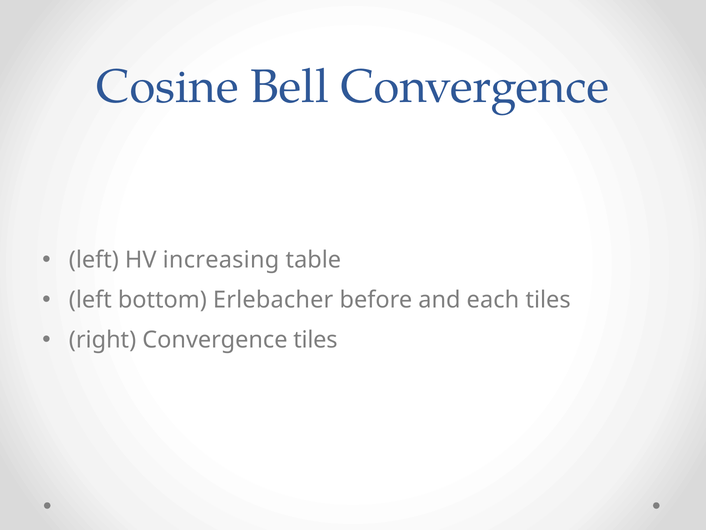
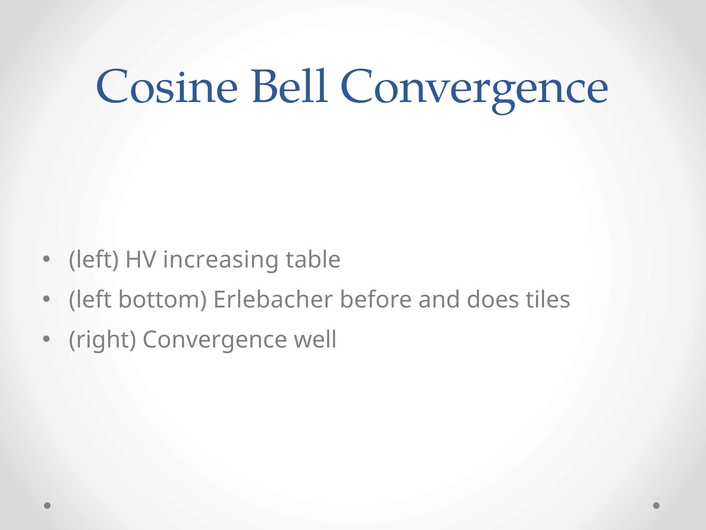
each: each -> does
Convergence tiles: tiles -> well
